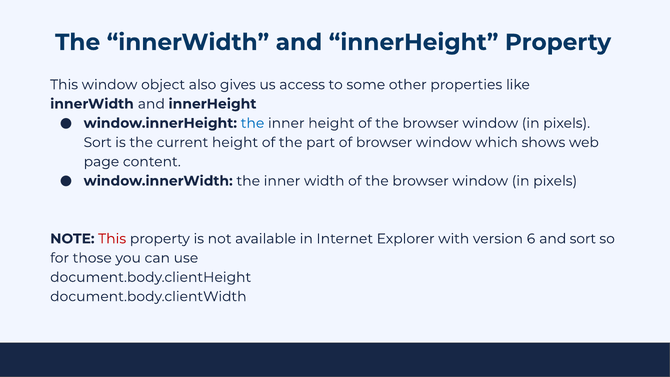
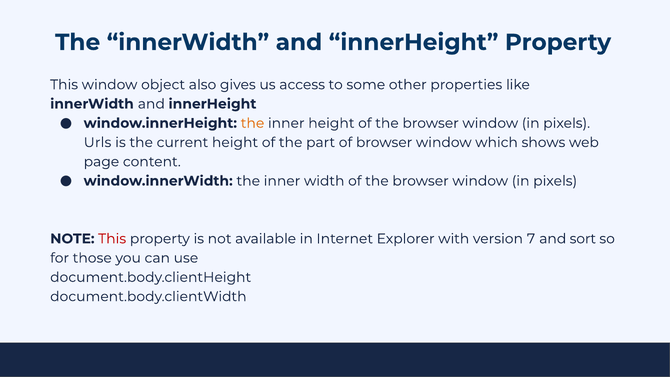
the at (253, 123) colour: blue -> orange
Sort at (98, 142): Sort -> Urls
6: 6 -> 7
